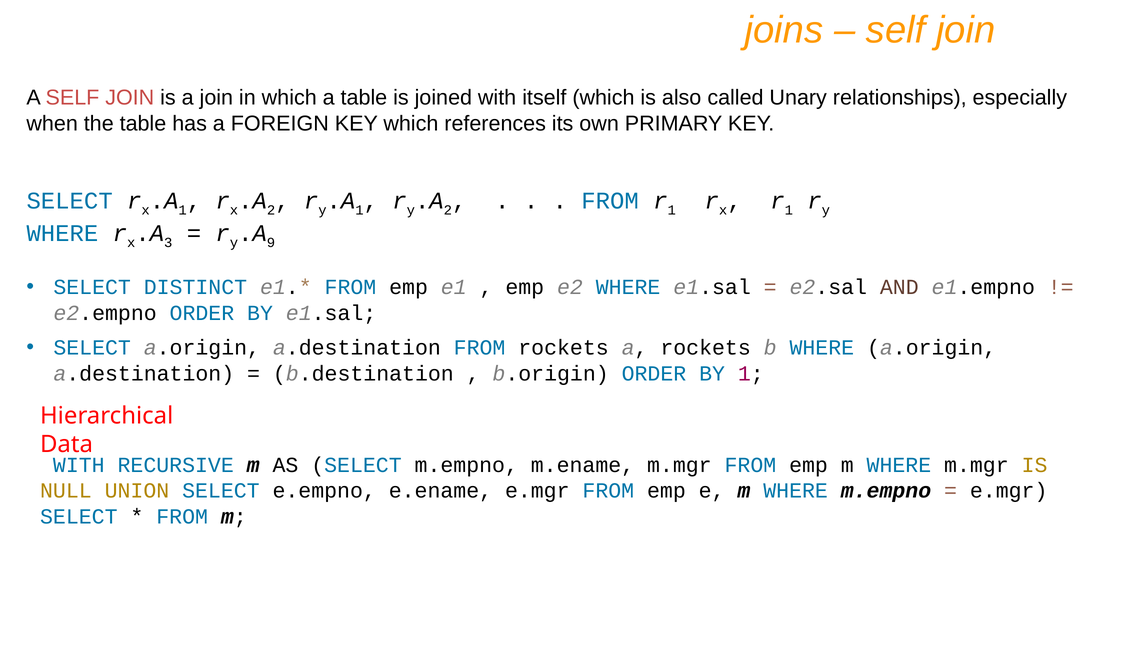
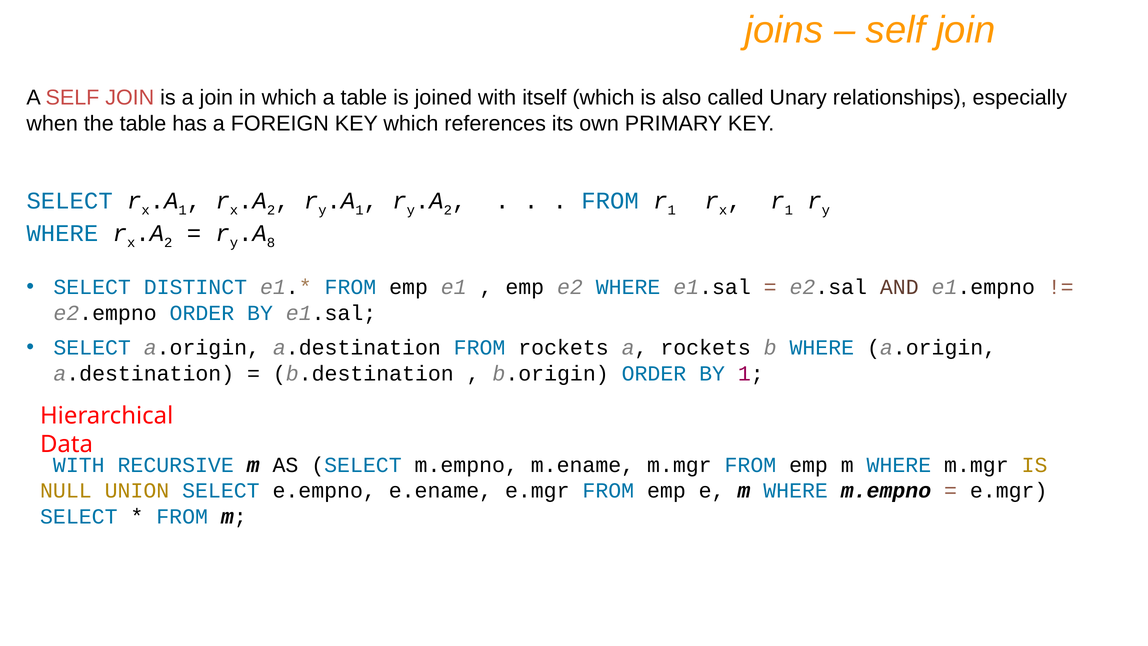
3 at (168, 243): 3 -> 2
9: 9 -> 8
